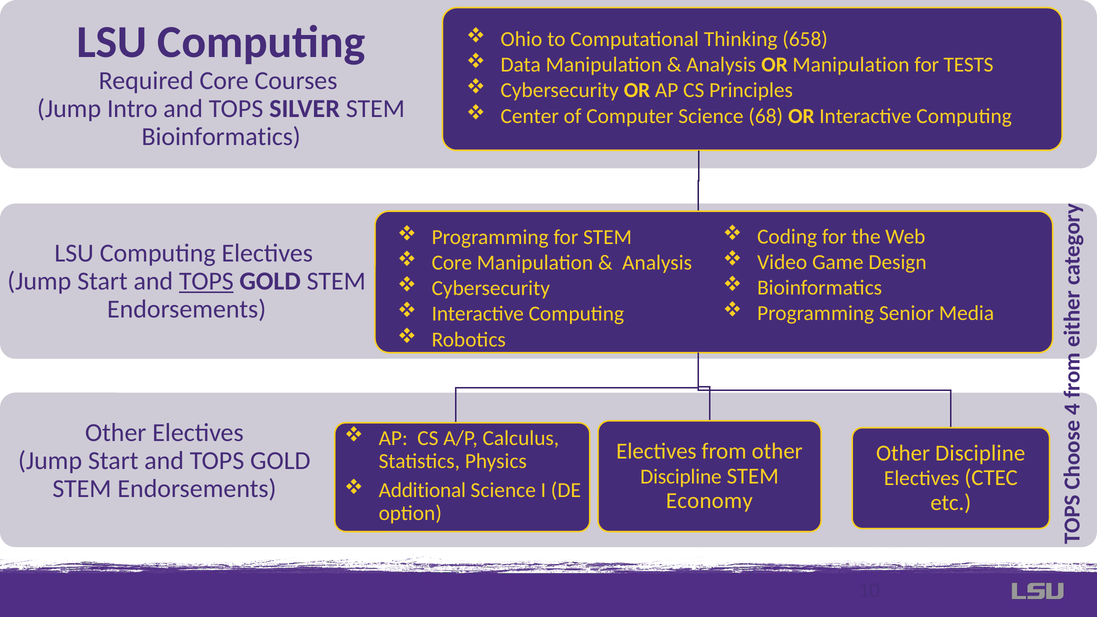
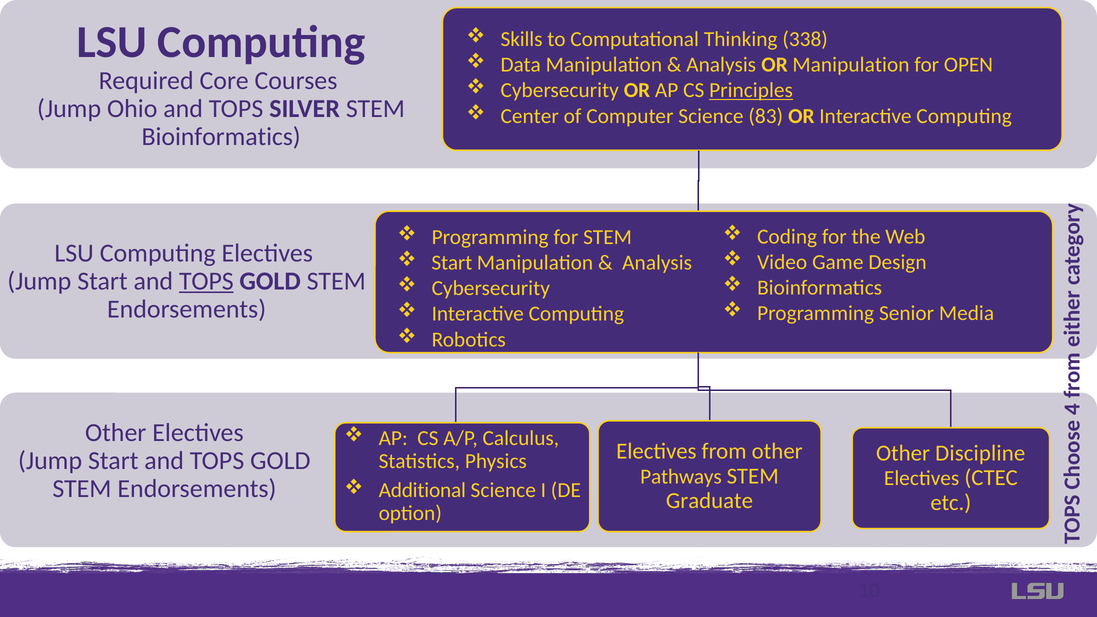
Ohio: Ohio -> Skills
658: 658 -> 338
TESTS: TESTS -> OPEN
Principles underline: none -> present
Intro: Intro -> Ohio
68: 68 -> 83
Core at (452, 263): Core -> Start
Discipline at (681, 477): Discipline -> Pathways
Economy: Economy -> Graduate
